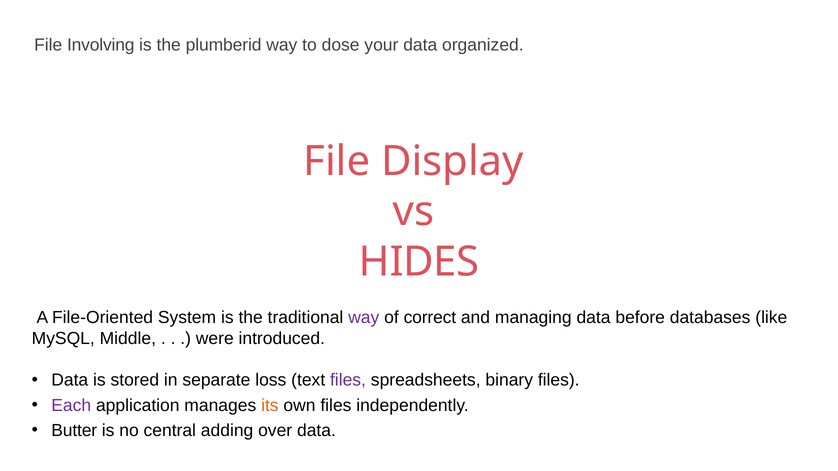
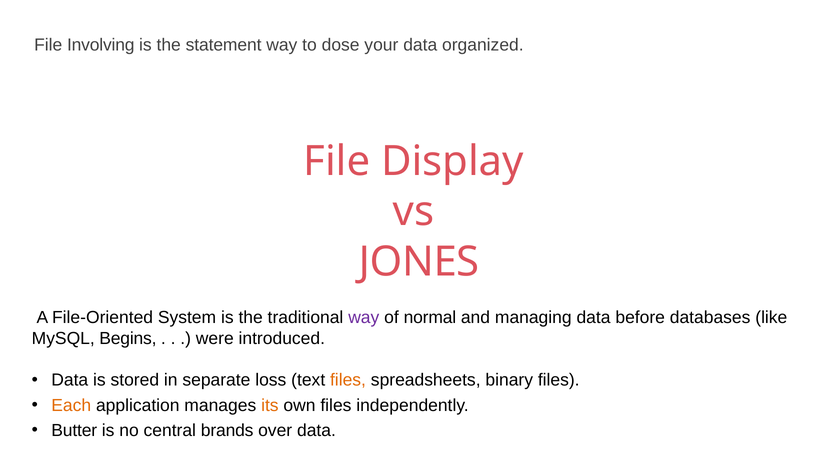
plumberid: plumberid -> statement
HIDES: HIDES -> JONES
correct: correct -> normal
Middle: Middle -> Begins
files at (348, 381) colour: purple -> orange
Each colour: purple -> orange
adding: adding -> brands
